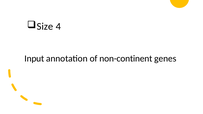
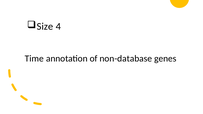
Input: Input -> Time
non-continent: non-continent -> non-database
